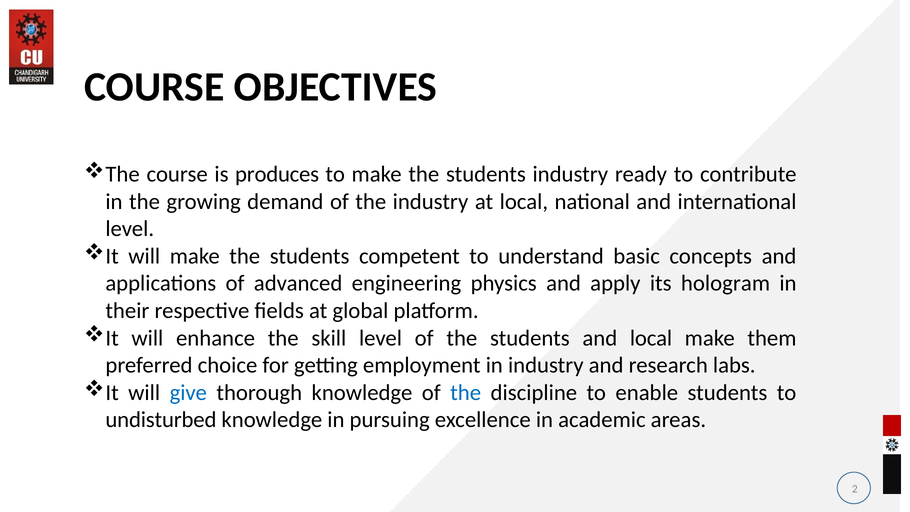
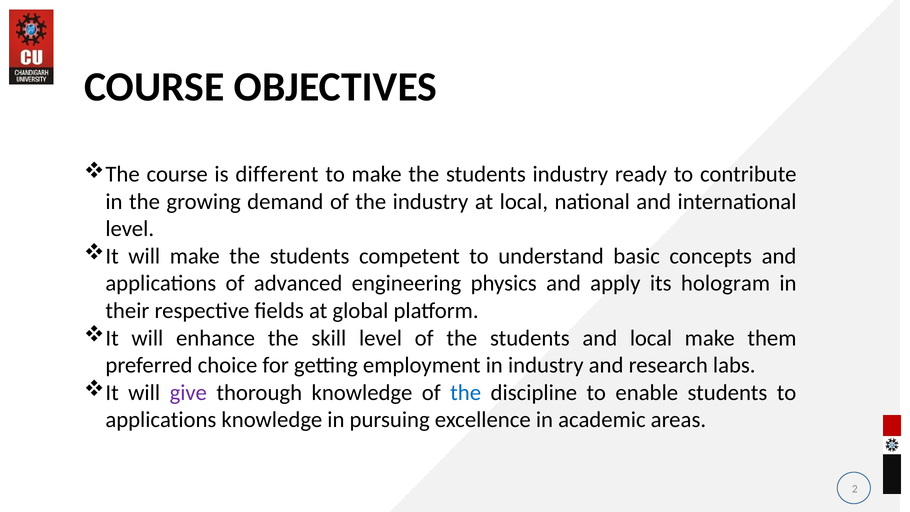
produces: produces -> different
give colour: blue -> purple
undisturbed at (161, 420): undisturbed -> applications
